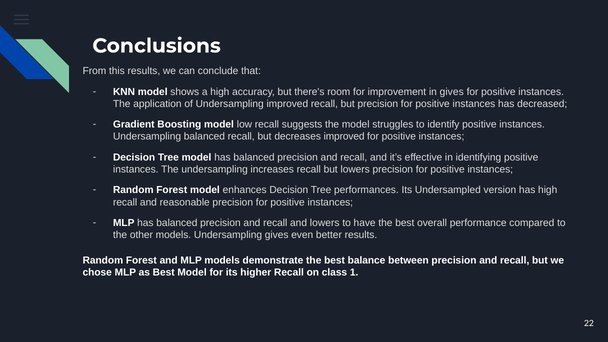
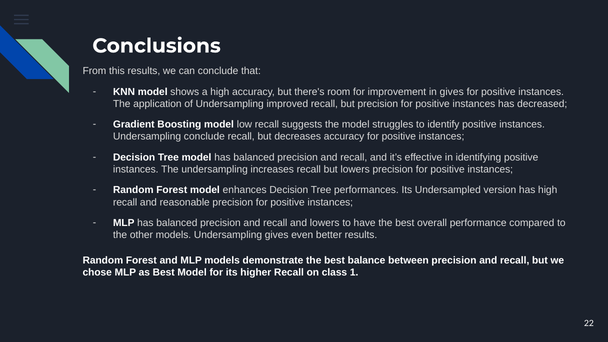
Undersampling balanced: balanced -> conclude
decreases improved: improved -> accuracy
